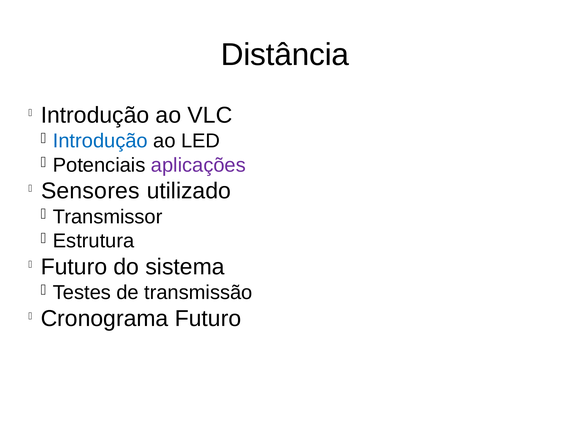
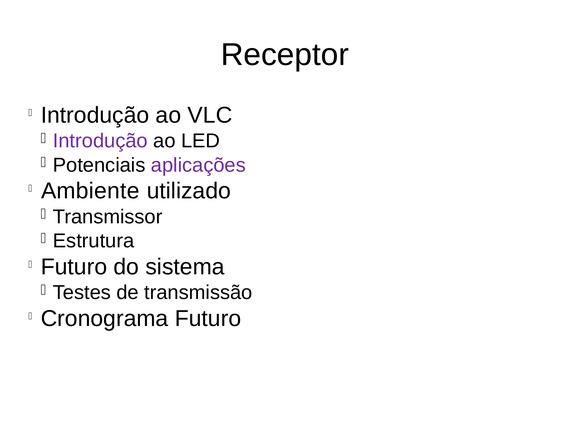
Distância: Distância -> Receptor
Introdução at (100, 141) colour: blue -> purple
Sensores: Sensores -> Ambiente
